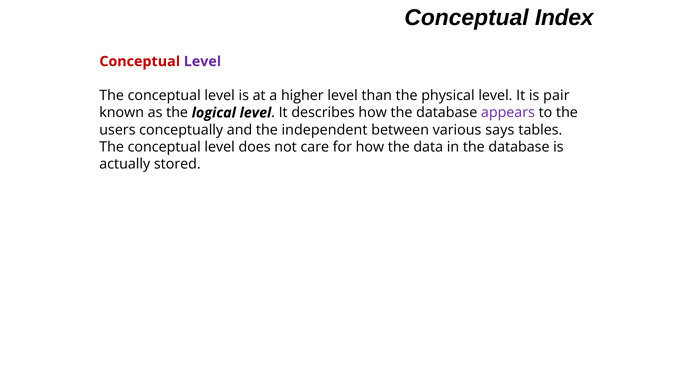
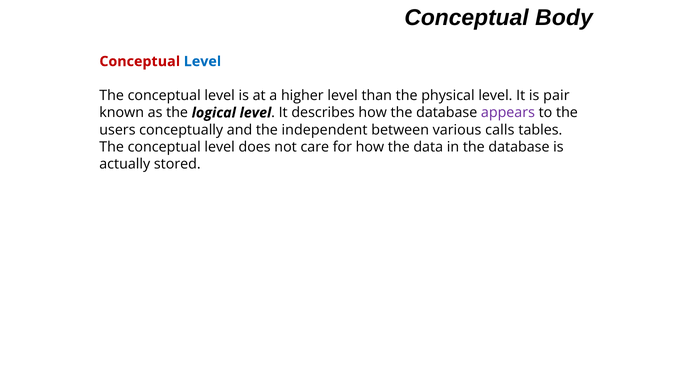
Index: Index -> Body
Level at (202, 61) colour: purple -> blue
says: says -> calls
